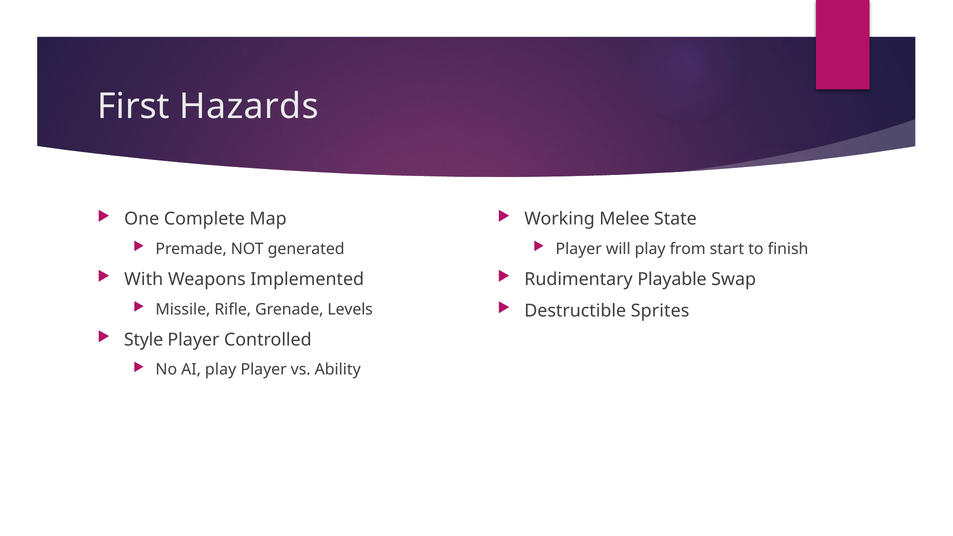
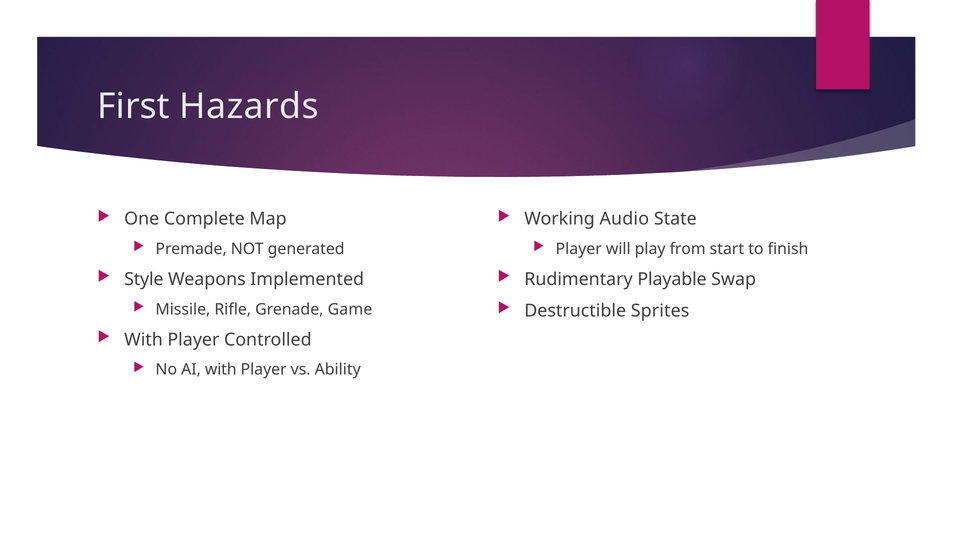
Melee: Melee -> Audio
With: With -> Style
Levels: Levels -> Game
Style at (144, 340): Style -> With
AI play: play -> with
